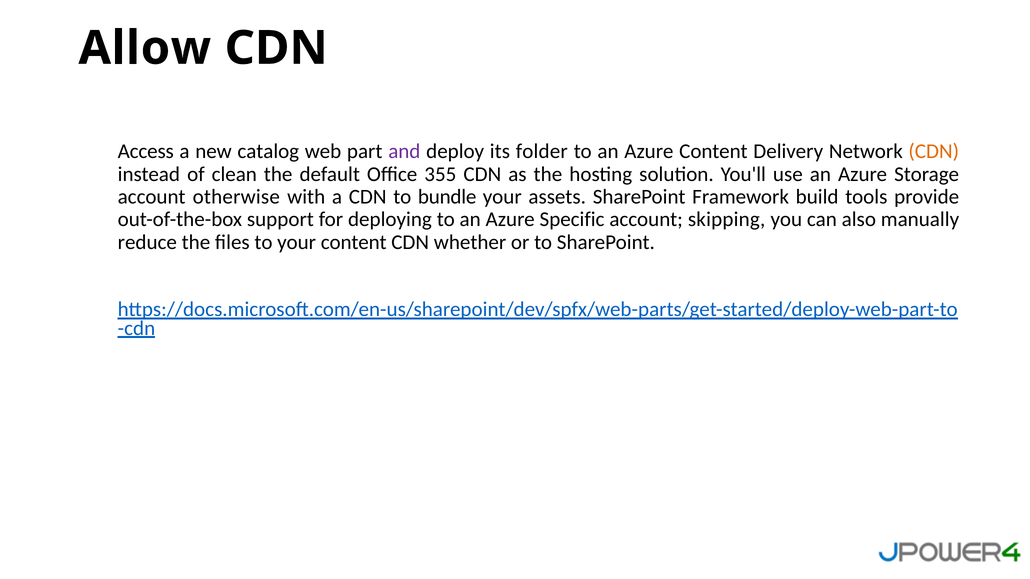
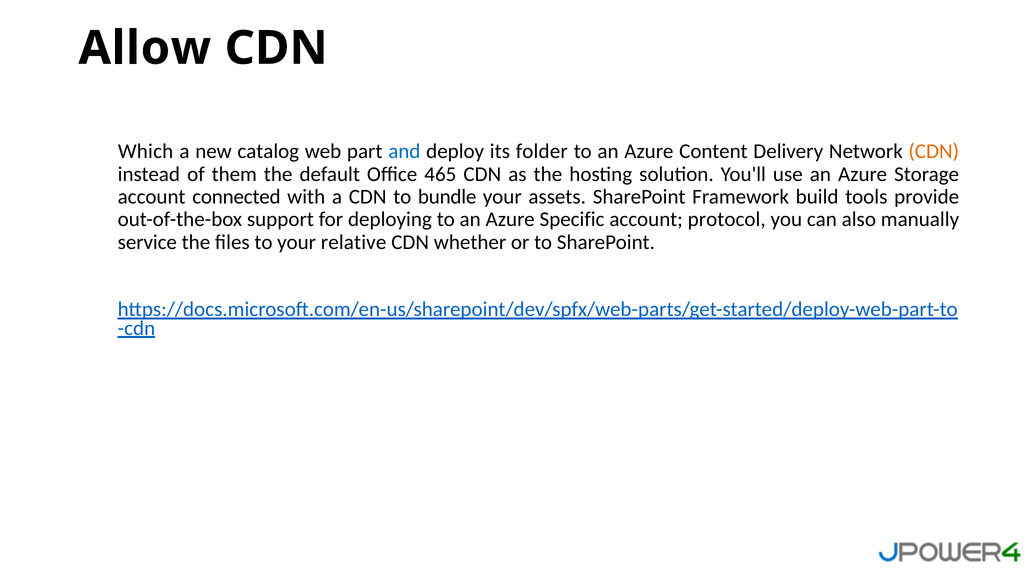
Access: Access -> Which
and colour: purple -> blue
clean: clean -> them
355: 355 -> 465
otherwise: otherwise -> connected
skipping: skipping -> protocol
reduce: reduce -> service
your content: content -> relative
